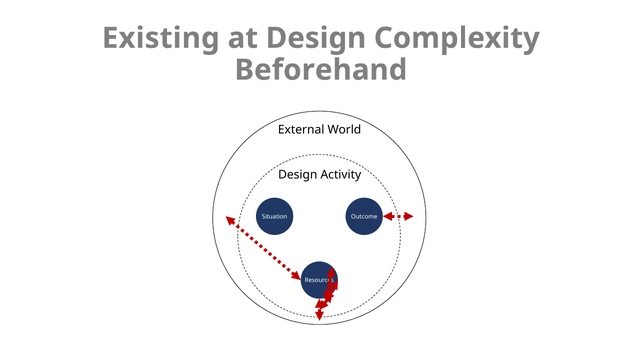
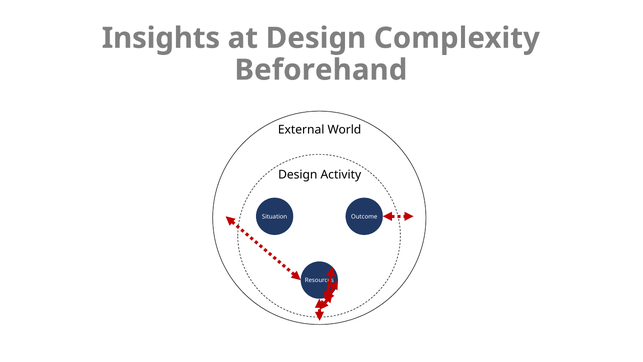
Existing: Existing -> Insights
